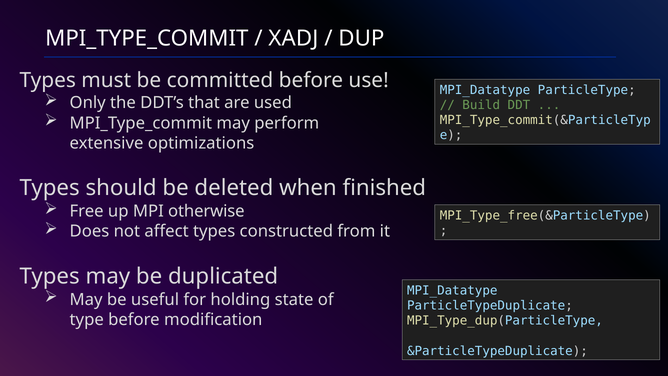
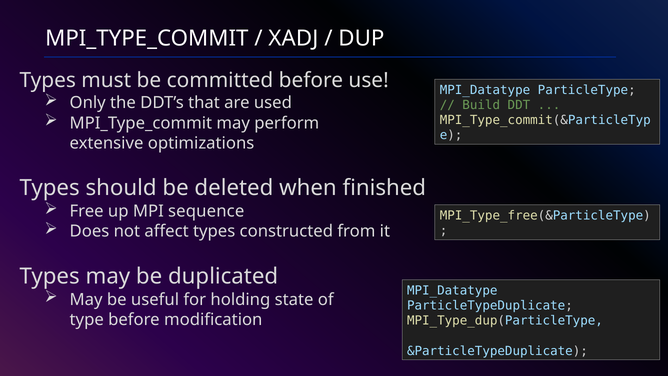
otherwise: otherwise -> sequence
